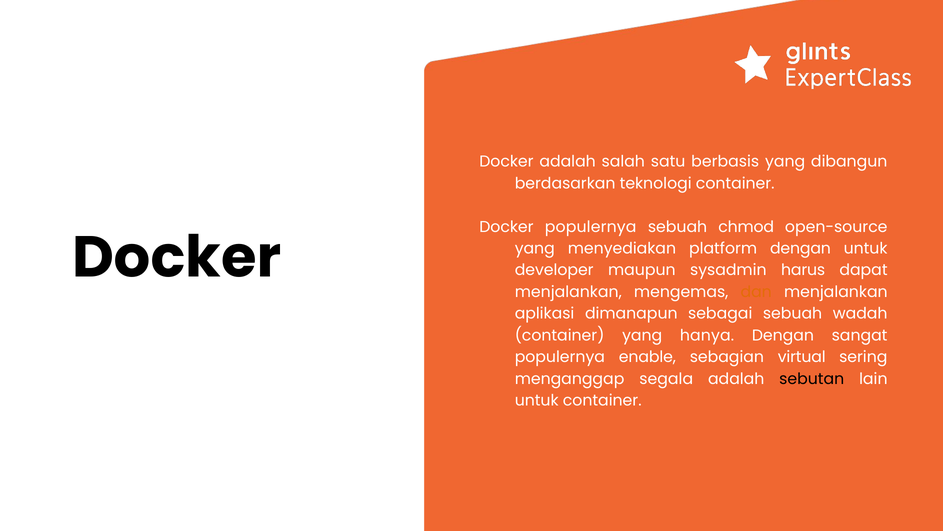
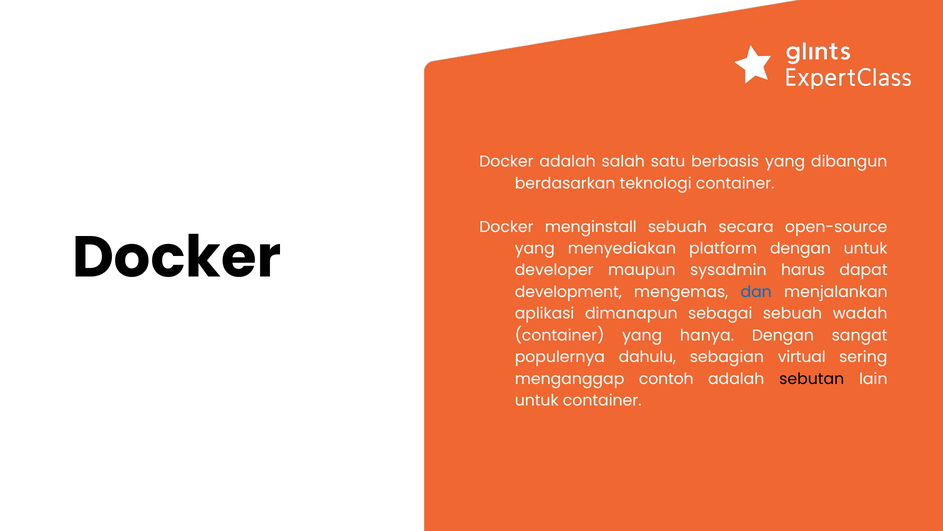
Docker populernya: populernya -> menginstall
chmod: chmod -> secara
menjalankan at (568, 292): menjalankan -> development
dan colour: orange -> blue
enable: enable -> dahulu
segala: segala -> contoh
